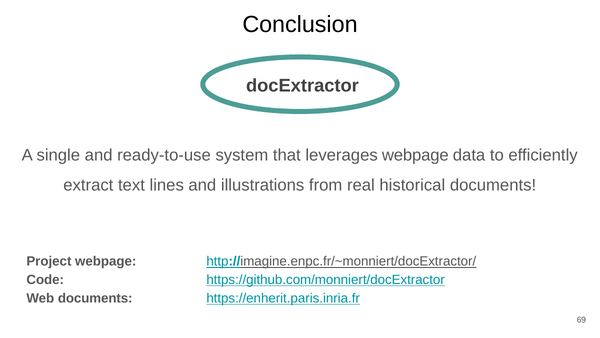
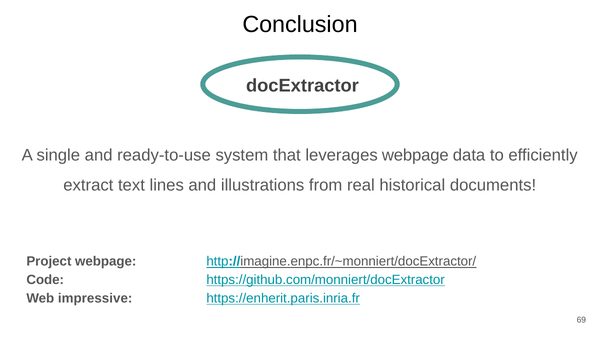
Web documents: documents -> impressive
